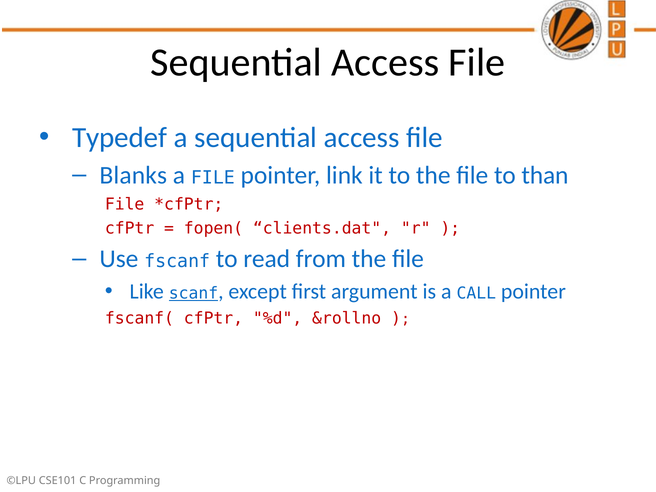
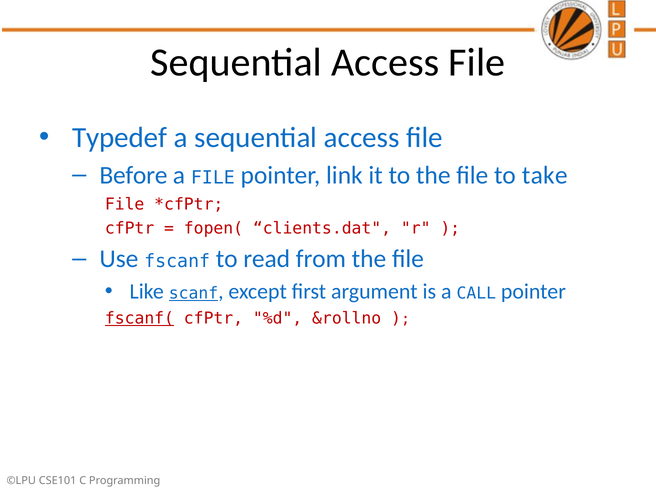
Blanks: Blanks -> Before
than: than -> take
fscanf( underline: none -> present
